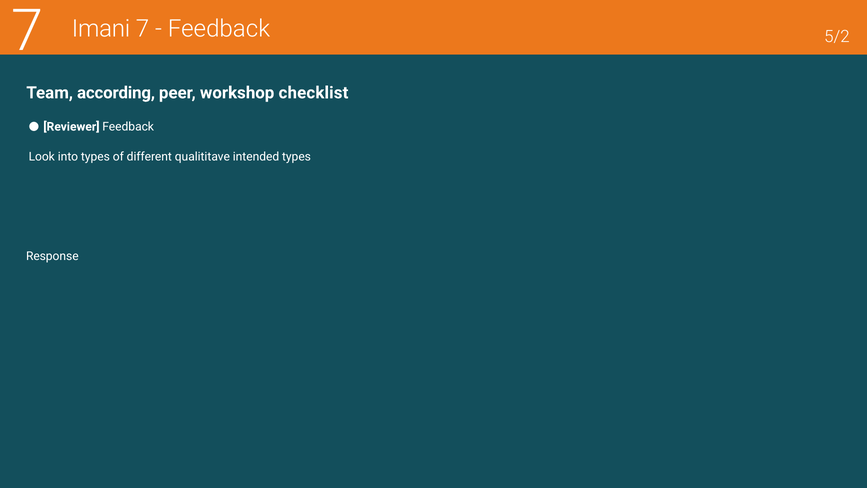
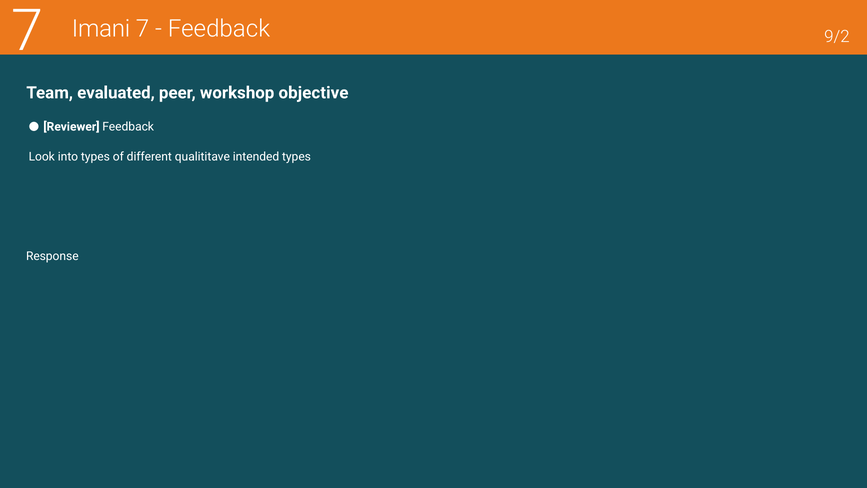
5/2: 5/2 -> 9/2
according: according -> evaluated
checklist: checklist -> objective
